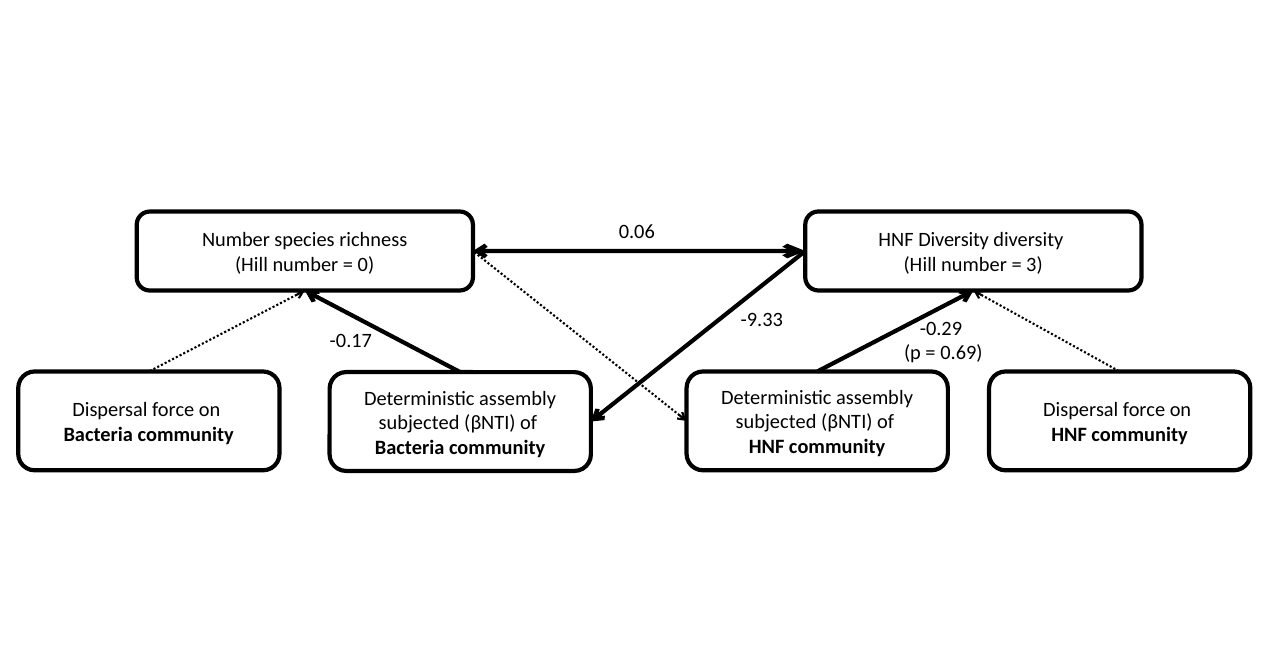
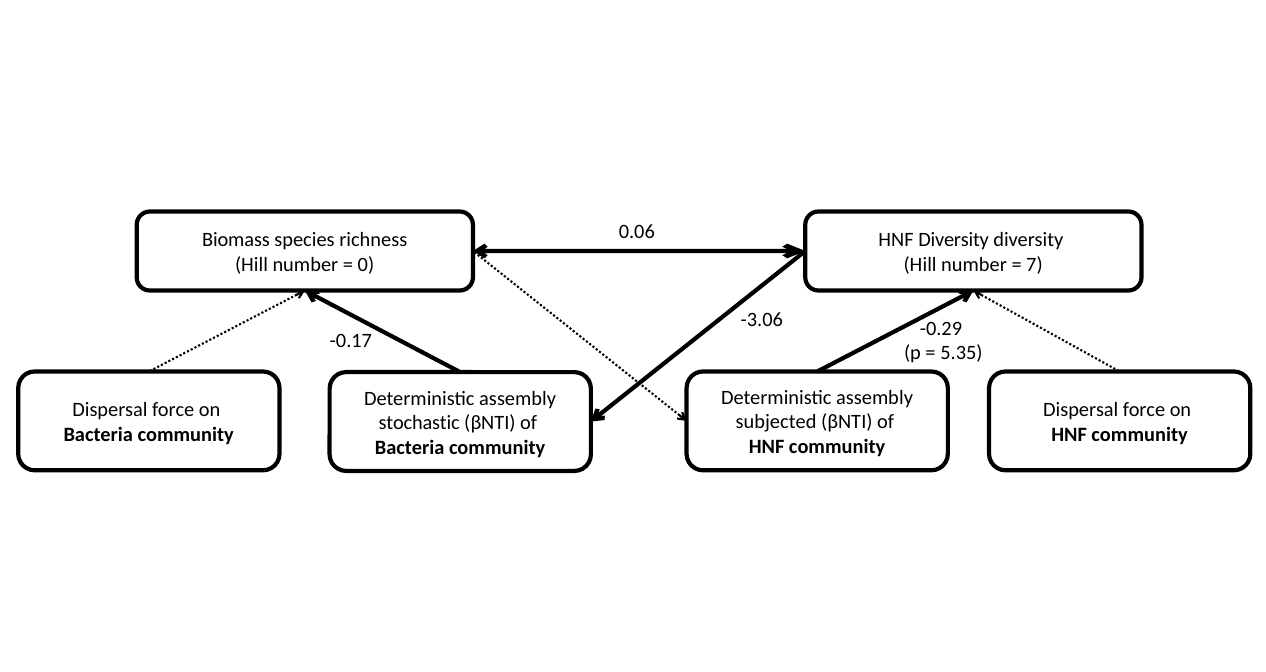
Number at (236, 240): Number -> Biomass
3: 3 -> 7
-9.33: -9.33 -> -3.06
0.69: 0.69 -> 5.35
subjected at (419, 423): subjected -> stochastic
